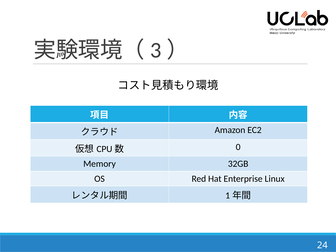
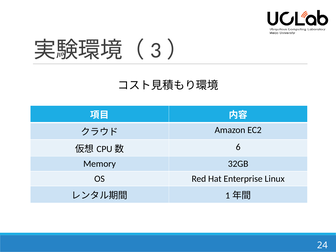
0: 0 -> 6
